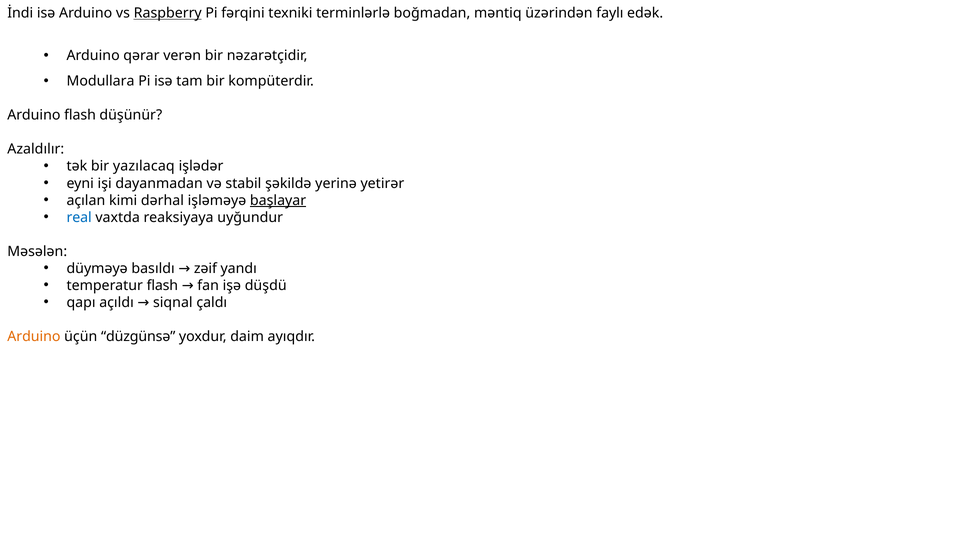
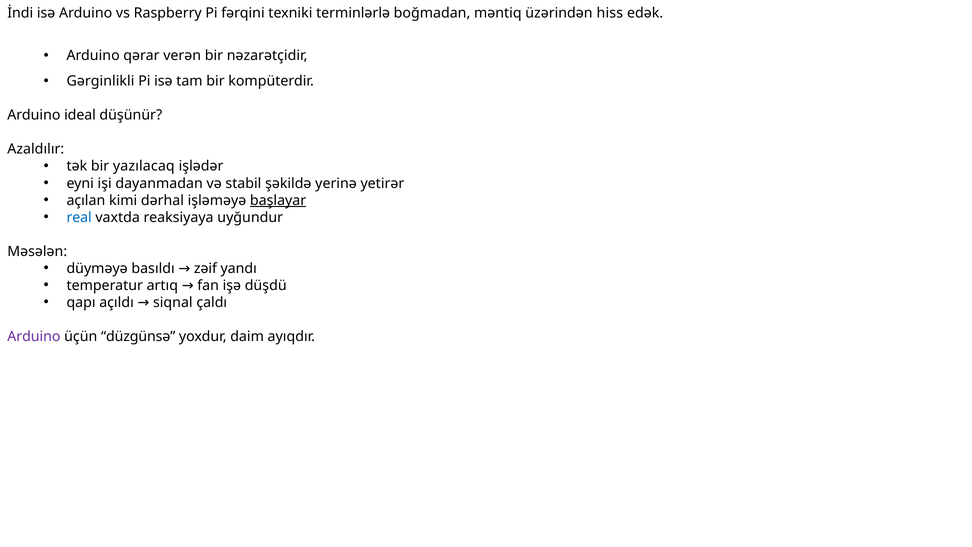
Raspberry underline: present -> none
faylı: faylı -> hiss
Modullara: Modullara -> Gərginlikli
Arduino flash: flash -> ideal
temperatur flash: flash -> artıq
Arduino at (34, 336) colour: orange -> purple
